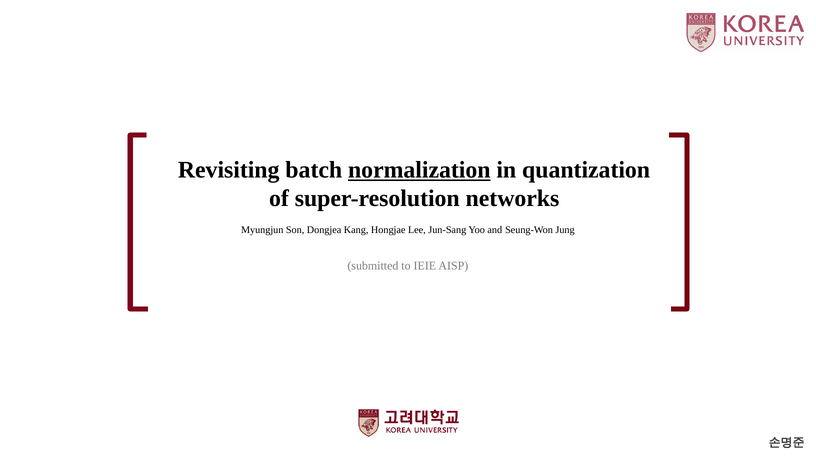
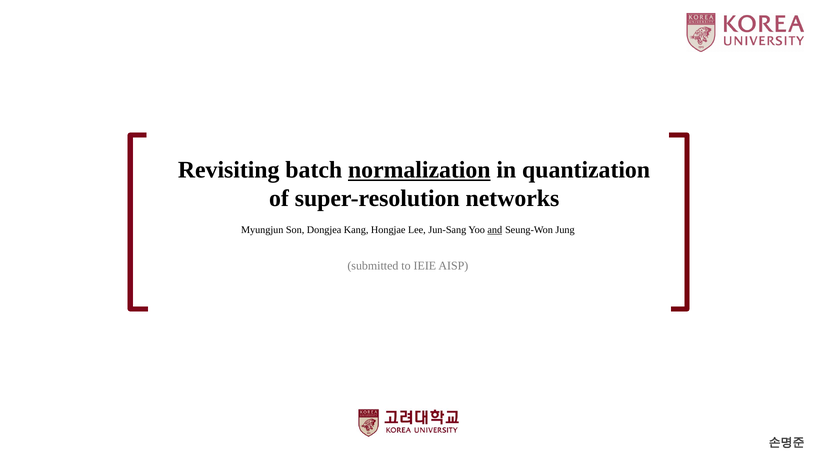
and underline: none -> present
